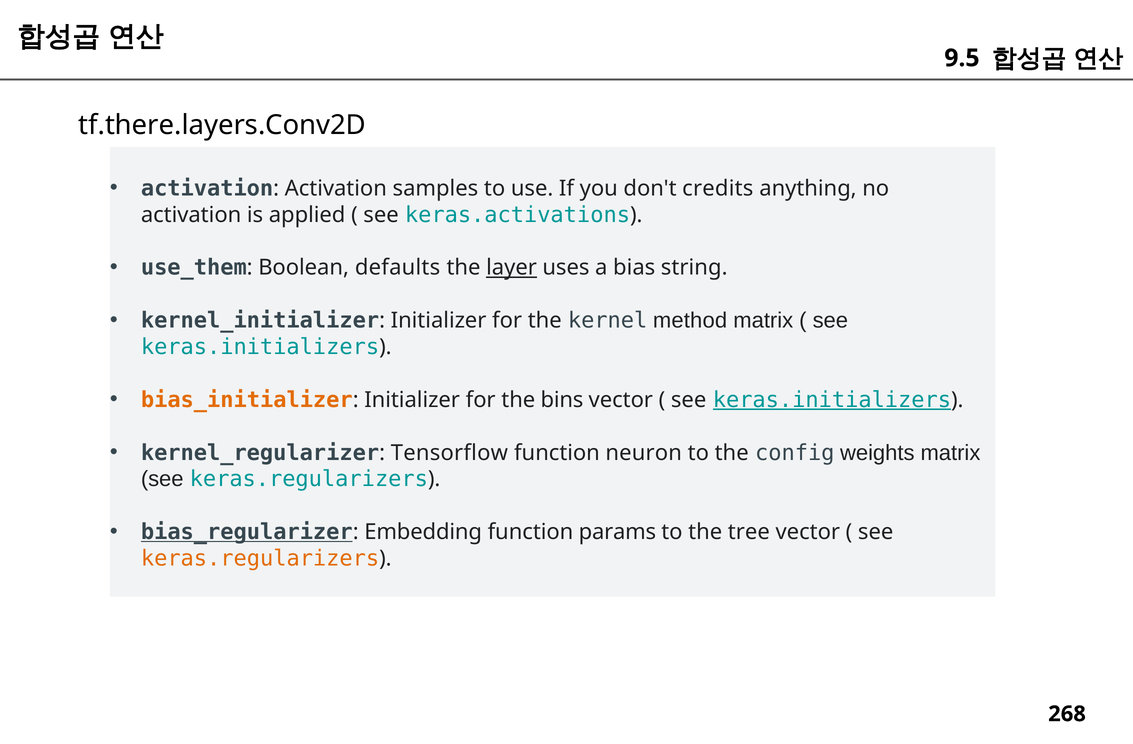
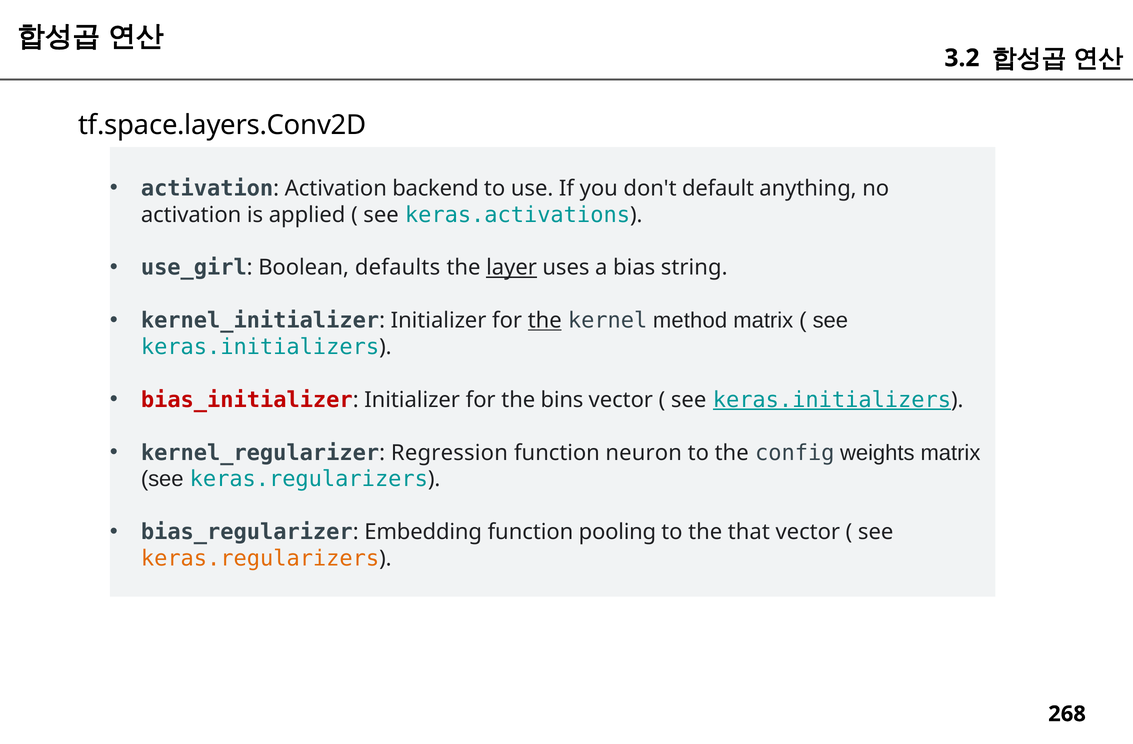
9.5: 9.5 -> 3.2
tf.there.layers.Conv2D: tf.there.layers.Conv2D -> tf.space.layers.Conv2D
samples: samples -> backend
credits: credits -> default
use_them: use_them -> use_girl
the at (545, 321) underline: none -> present
bias_initializer colour: orange -> red
Tensorflow: Tensorflow -> Regression
bias_regularizer underline: present -> none
params: params -> pooling
tree: tree -> that
